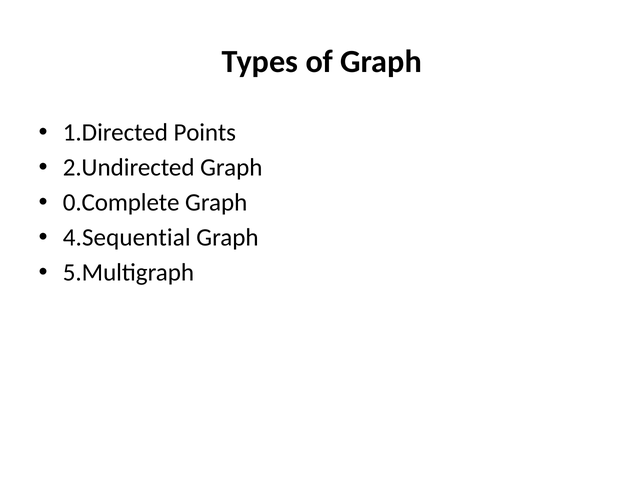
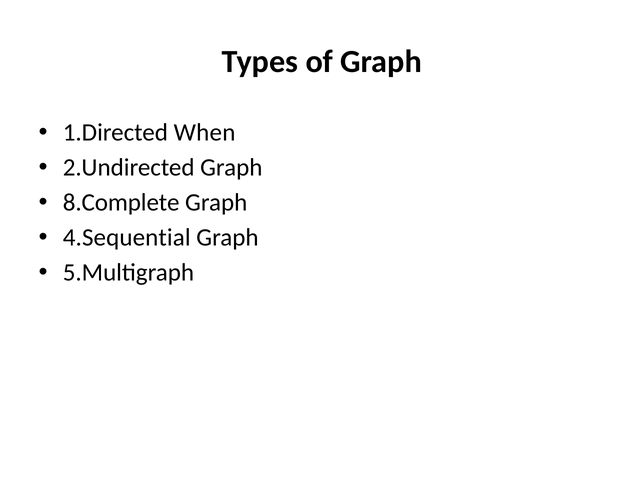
Points: Points -> When
0.Complete: 0.Complete -> 8.Complete
